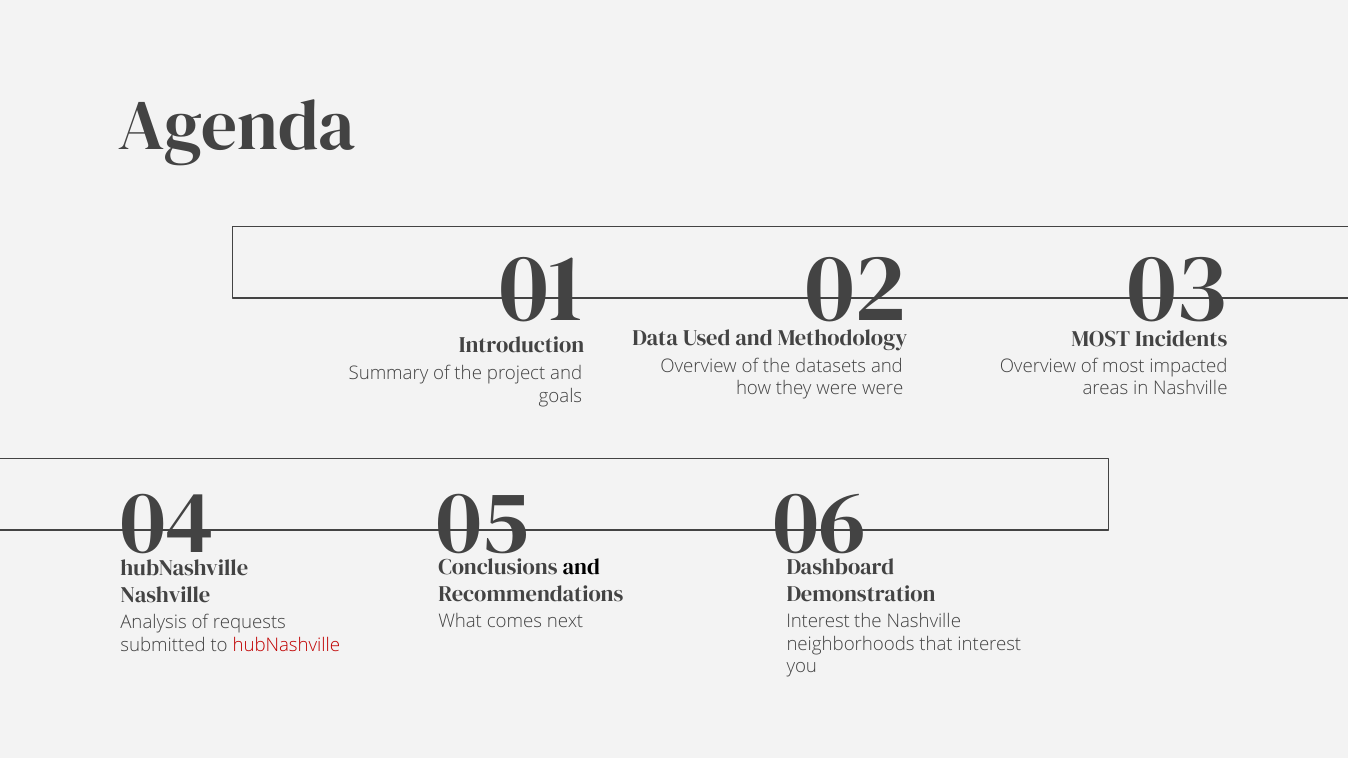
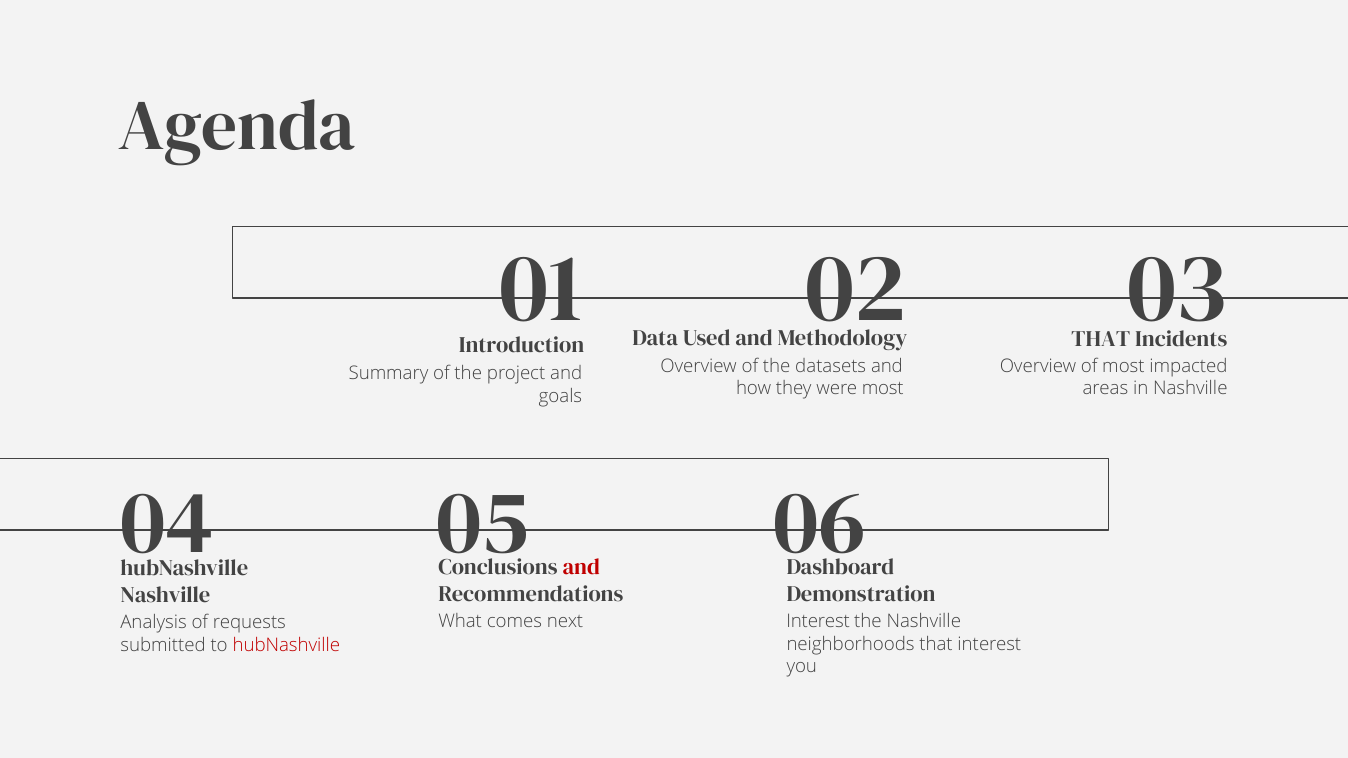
MOST at (1101, 339): MOST -> THAT
were were: were -> most
and at (581, 568) colour: black -> red
